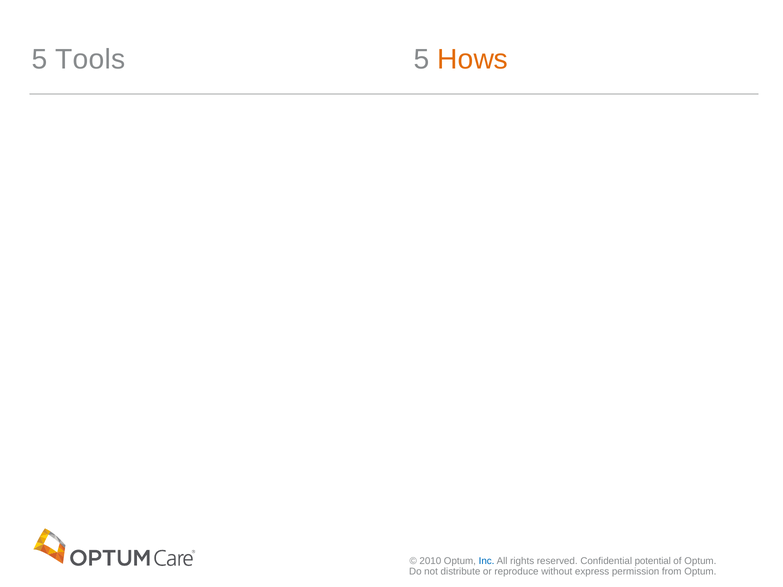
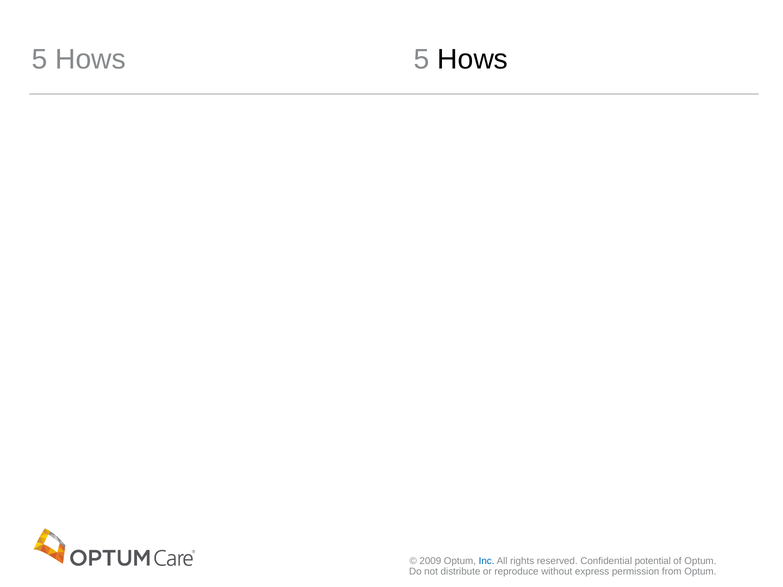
Tools at (90, 60): Tools -> Hows
Hows at (473, 60) colour: orange -> black
2010: 2010 -> 2009
